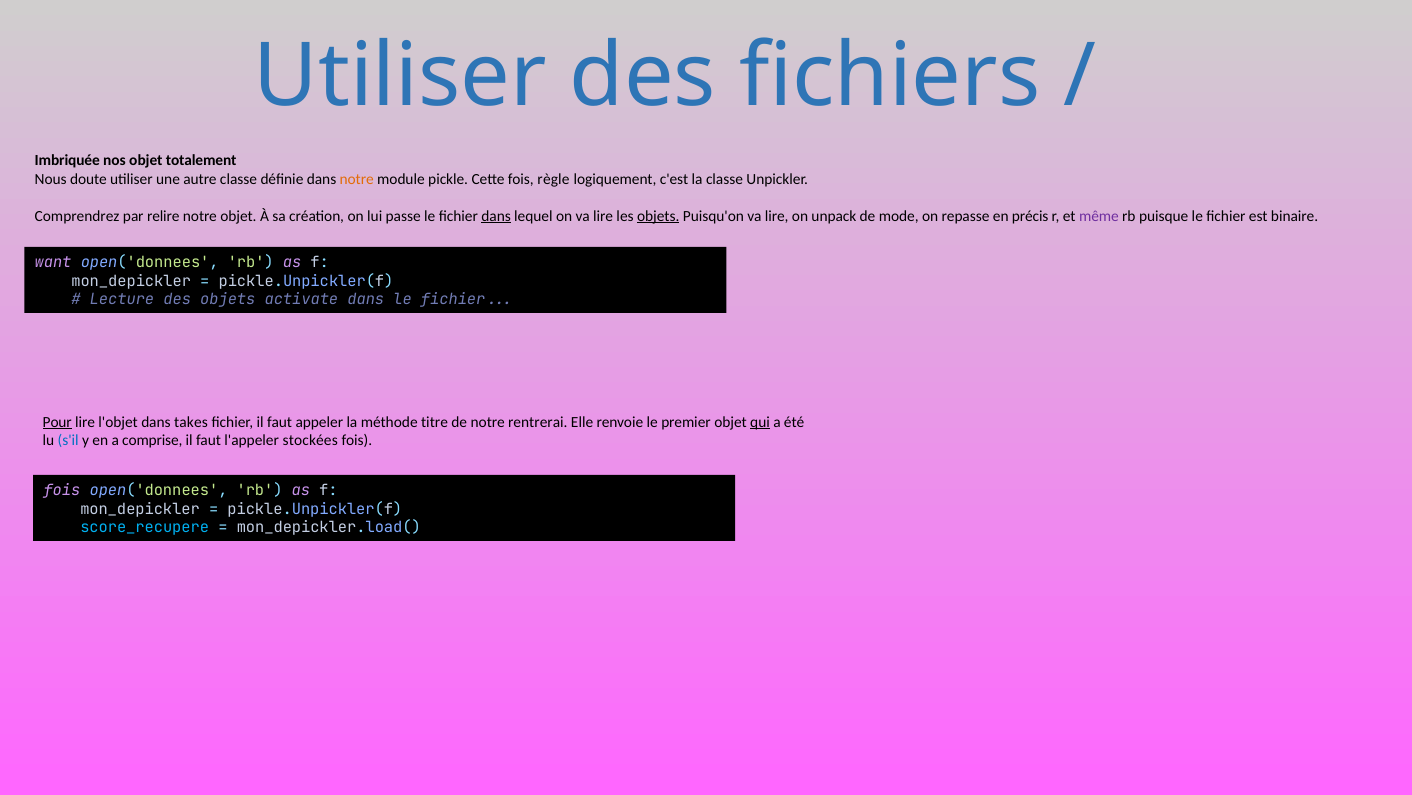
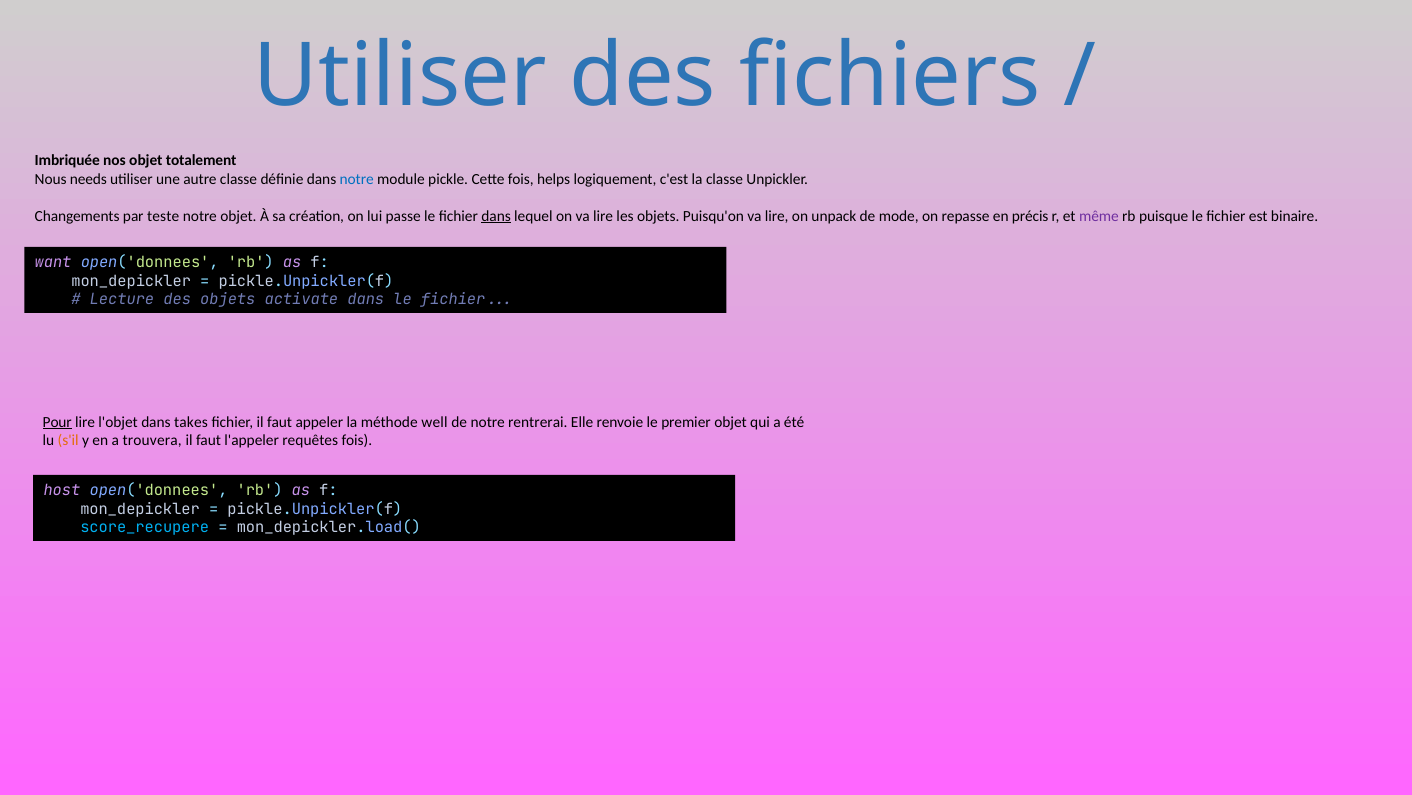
doute: doute -> needs
notre at (357, 179) colour: orange -> blue
règle: règle -> helps
Comprendrez: Comprendrez -> Changements
relire: relire -> teste
objets at (658, 216) underline: present -> none
titre: titre -> well
qui underline: present -> none
s'il colour: blue -> orange
comprise: comprise -> trouvera
stockées: stockées -> requêtes
fois at (62, 490): fois -> host
